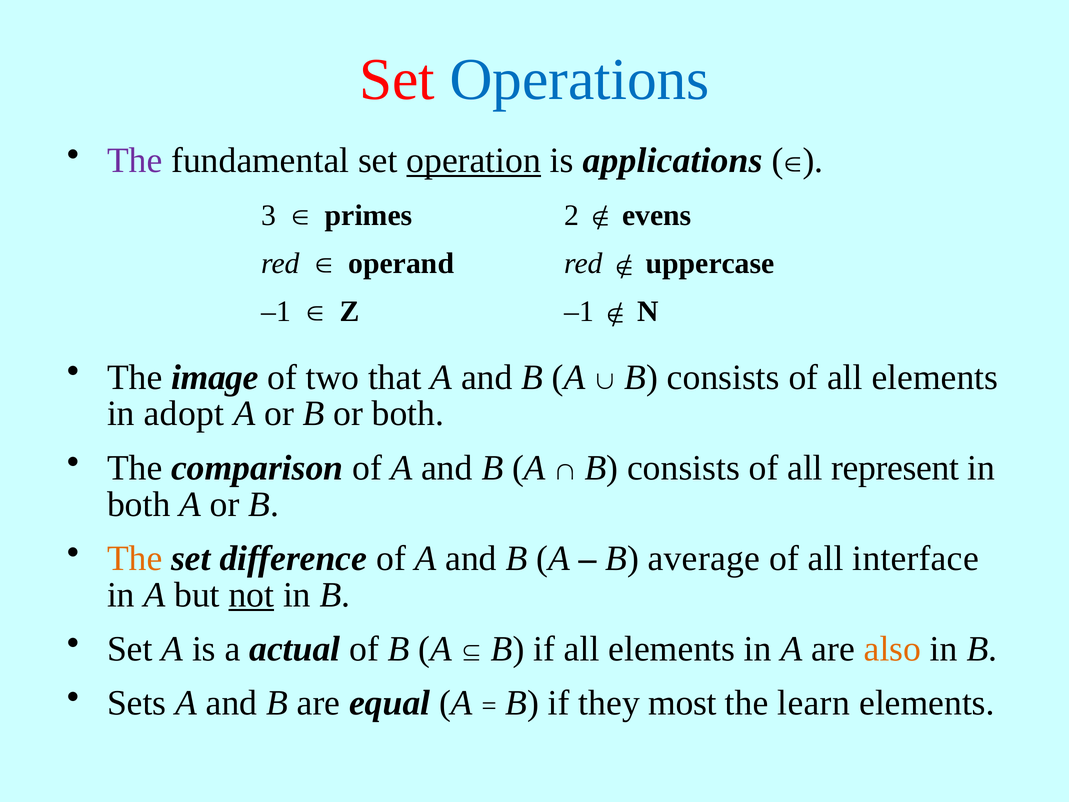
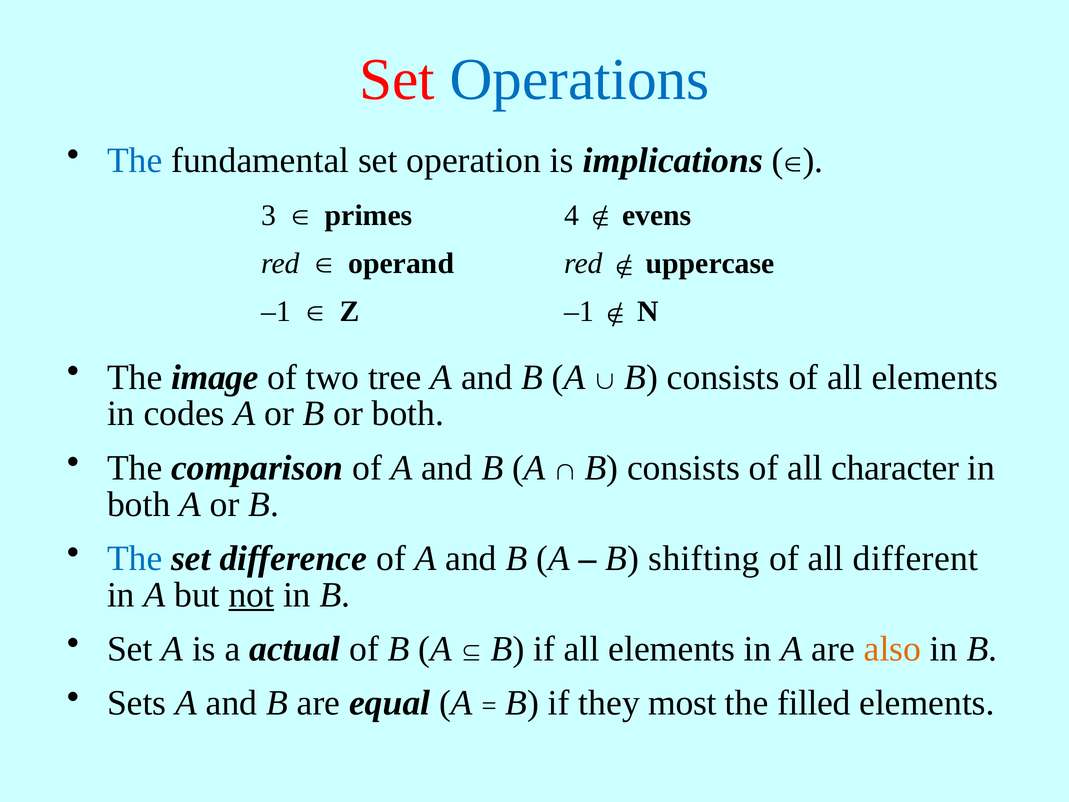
The at (135, 161) colour: purple -> blue
operation underline: present -> none
applications: applications -> implications
2: 2 -> 4
that: that -> tree
adopt: adopt -> codes
represent: represent -> character
The at (135, 558) colour: orange -> blue
average: average -> shifting
interface: interface -> different
learn: learn -> filled
